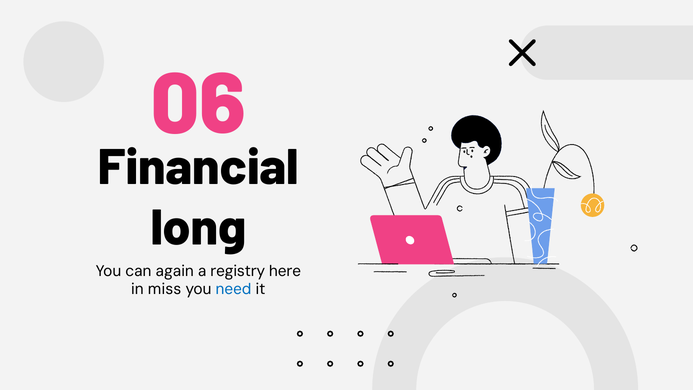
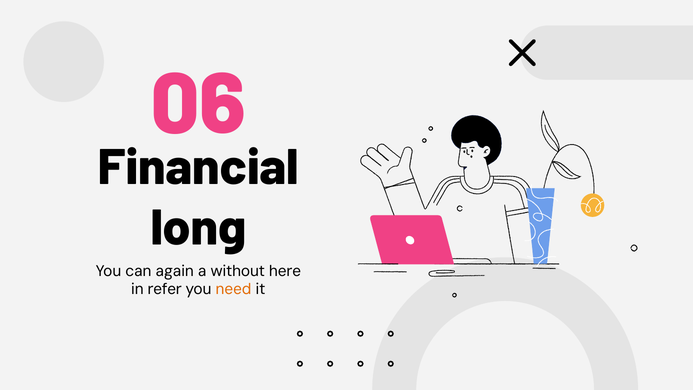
registry: registry -> without
miss: miss -> refer
need colour: blue -> orange
